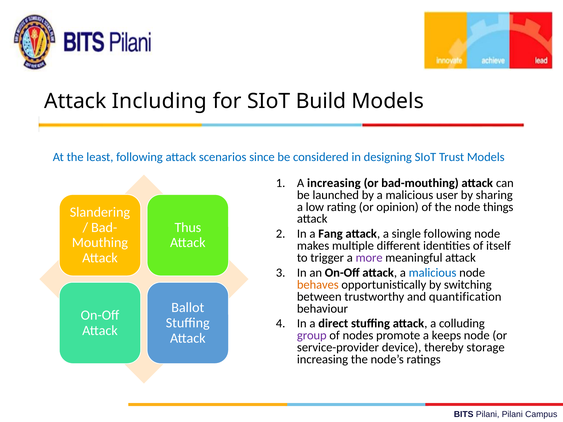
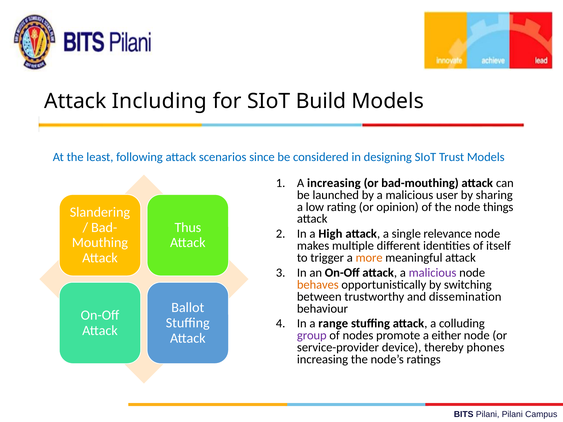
Fang: Fang -> High
single following: following -> relevance
more colour: purple -> orange
malicious at (433, 273) colour: blue -> purple
quantification: quantification -> dissemination
direct: direct -> range
keeps: keeps -> either
storage: storage -> phones
